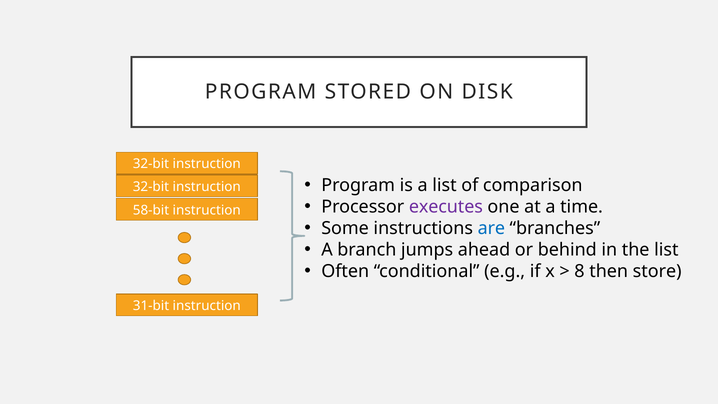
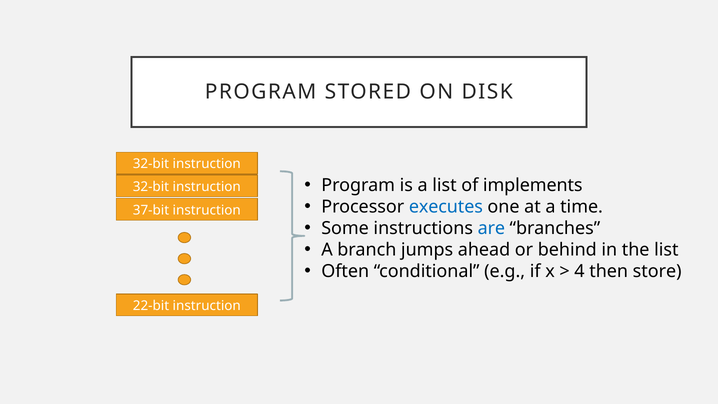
comparison: comparison -> implements
executes colour: purple -> blue
58-bit: 58-bit -> 37-bit
8: 8 -> 4
31-bit: 31-bit -> 22-bit
